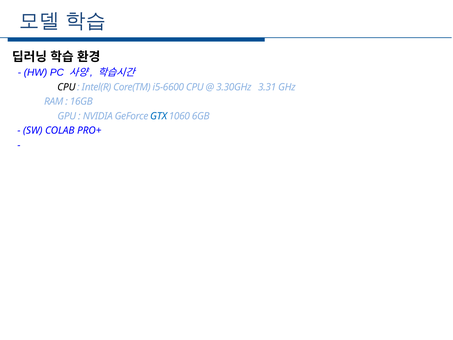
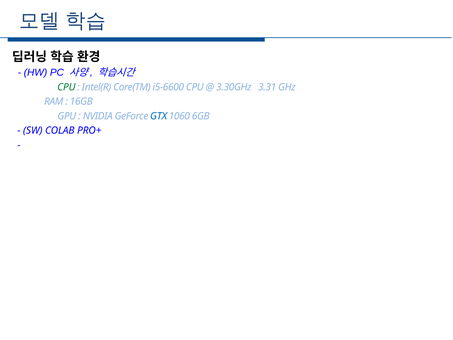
CPU at (66, 87) colour: black -> green
